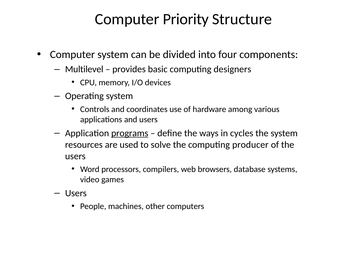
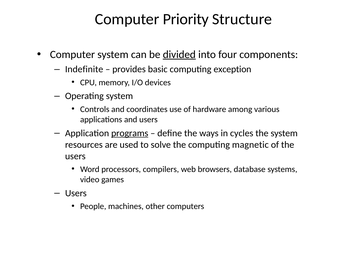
divided underline: none -> present
Multilevel: Multilevel -> Indefinite
designers: designers -> exception
producer: producer -> magnetic
